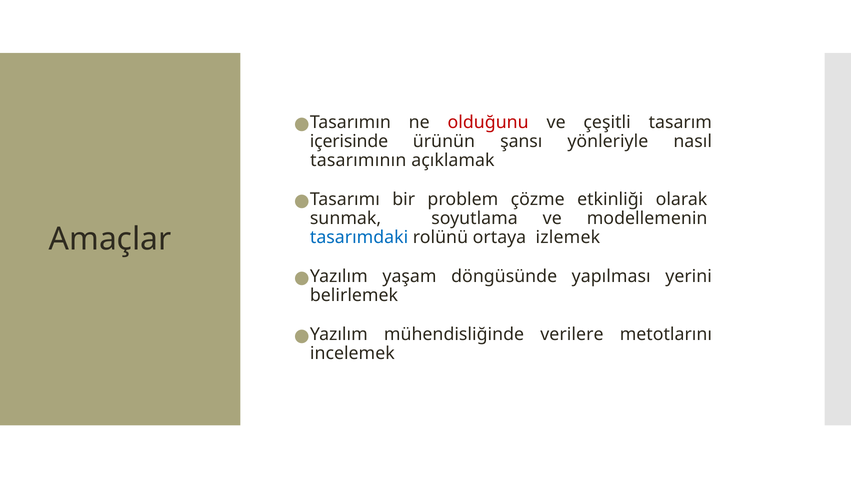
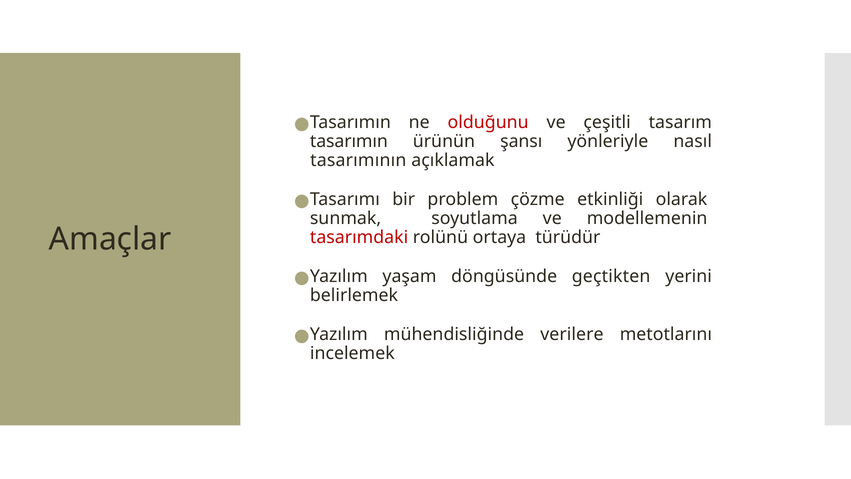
içerisinde: içerisinde -> tasarımın
tasarımdaki colour: blue -> red
izlemek: izlemek -> türüdür
yapılması: yapılması -> geçtikten
